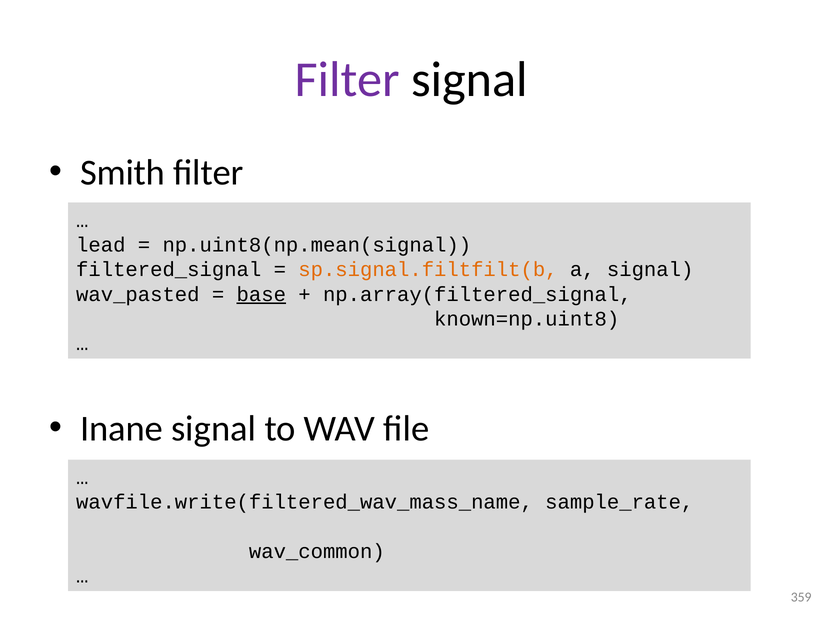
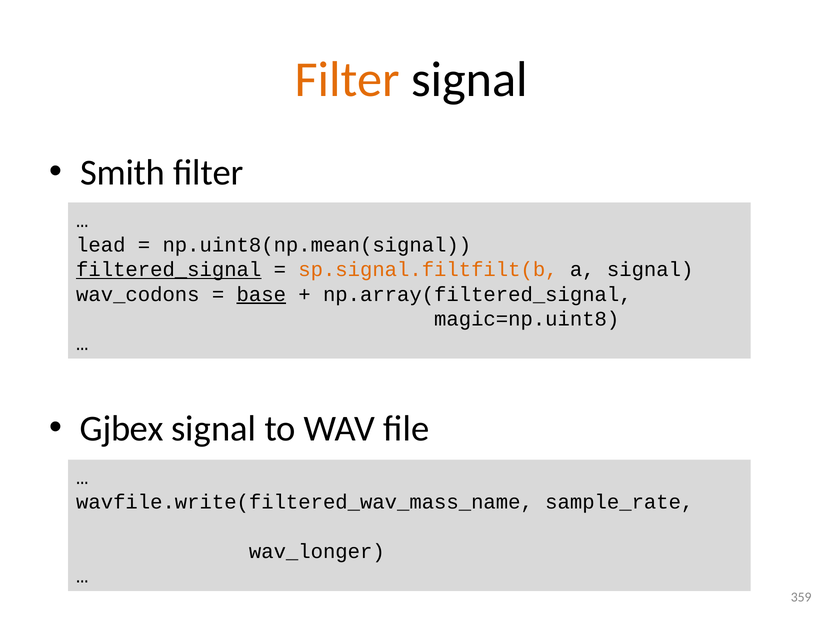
Filter at (347, 80) colour: purple -> orange
filtered_signal underline: none -> present
wav_pasted: wav_pasted -> wav_codons
known=np.uint8: known=np.uint8 -> magic=np.uint8
Inane: Inane -> Gjbex
wav_common: wav_common -> wav_longer
